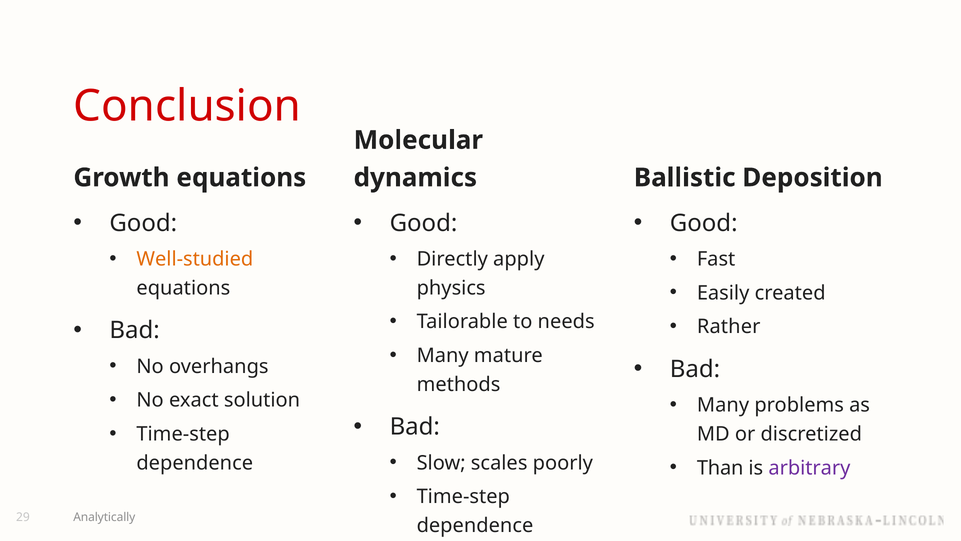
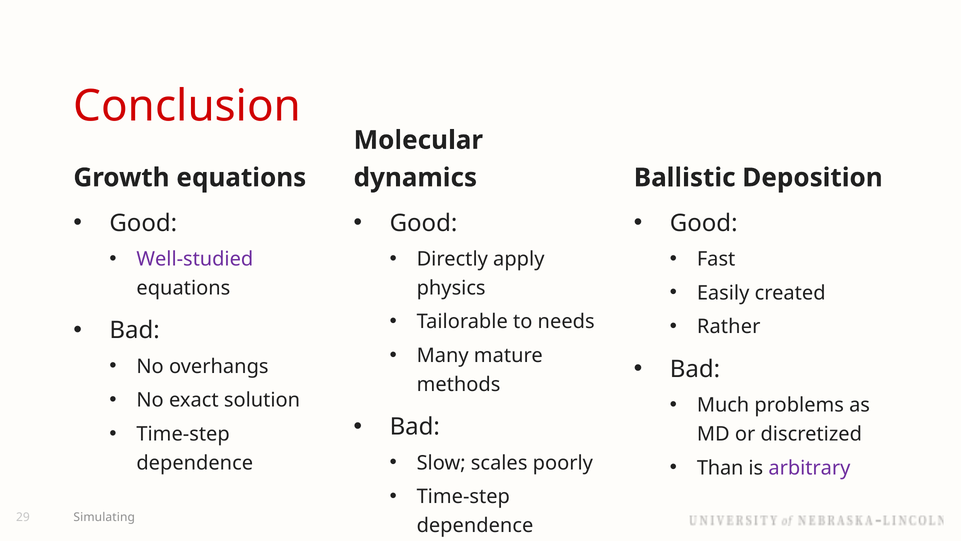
Well-studied colour: orange -> purple
Many at (723, 405): Many -> Much
Analytically: Analytically -> Simulating
